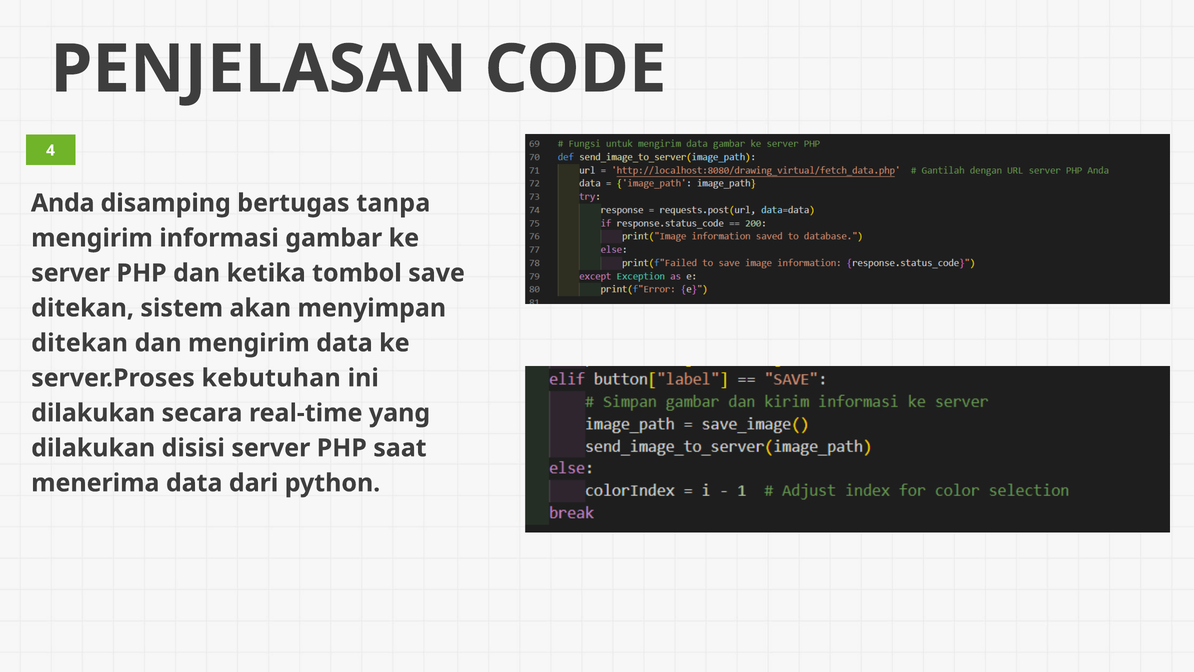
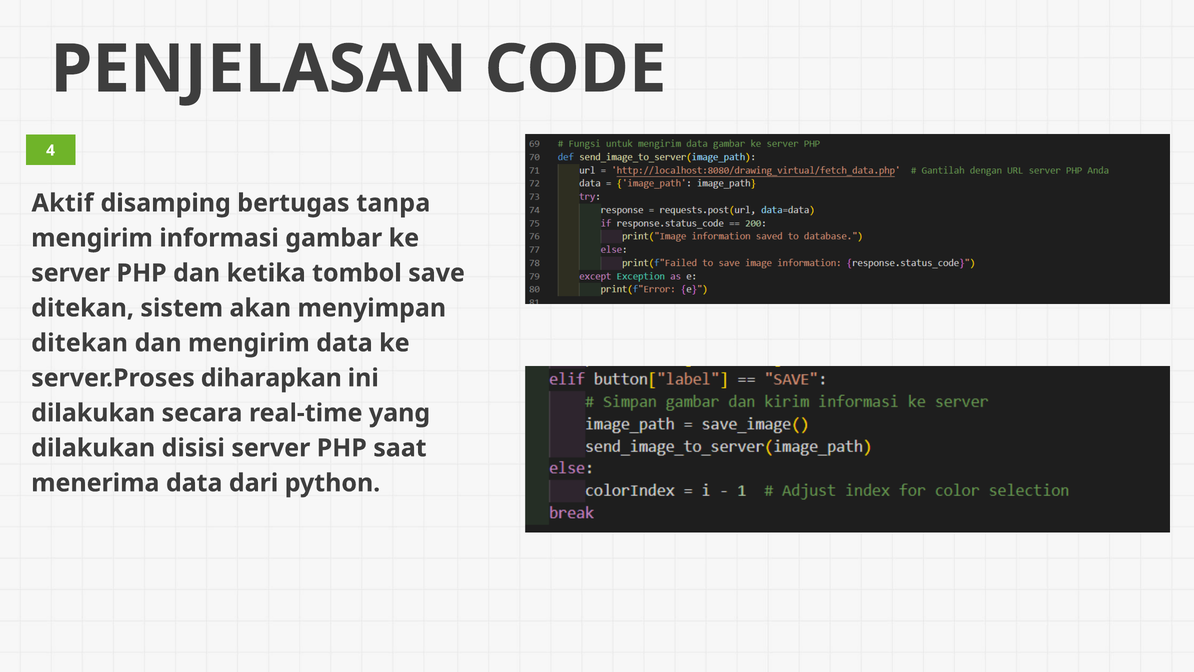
Anda: Anda -> Aktif
kebutuhan: kebutuhan -> diharapkan
